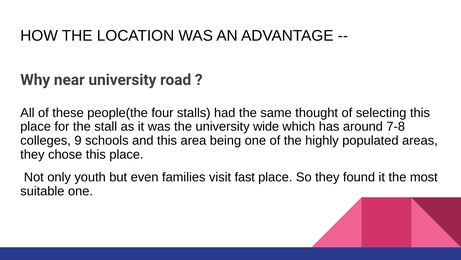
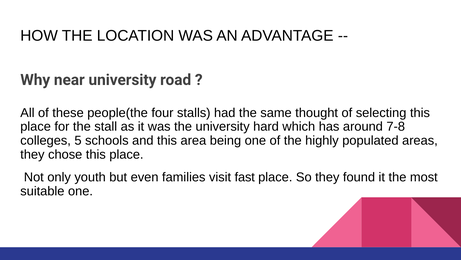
wide: wide -> hard
9: 9 -> 5
